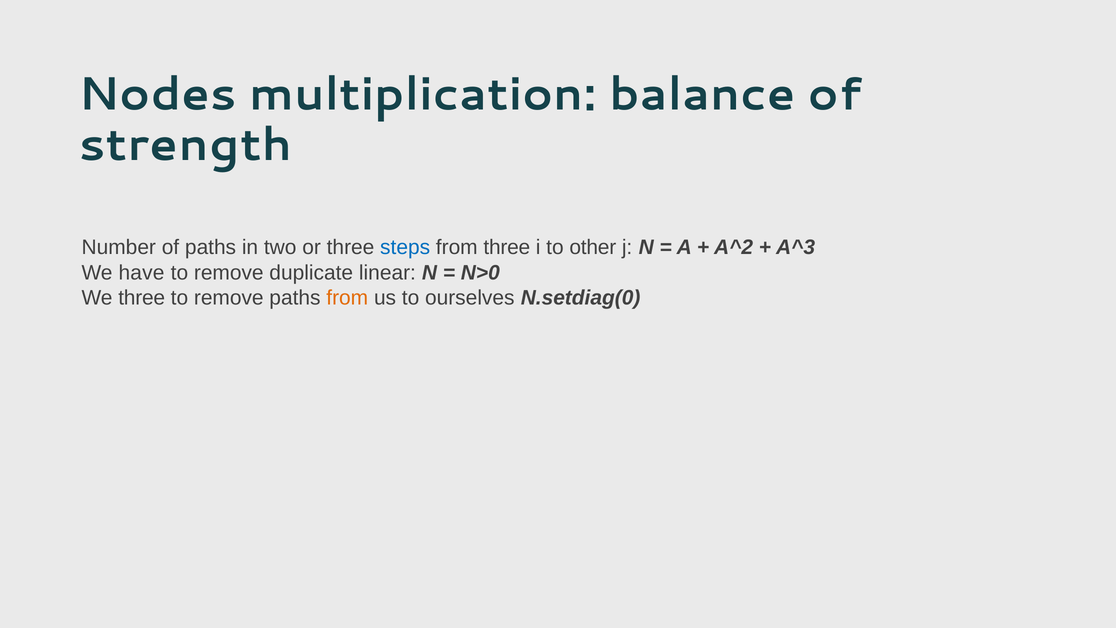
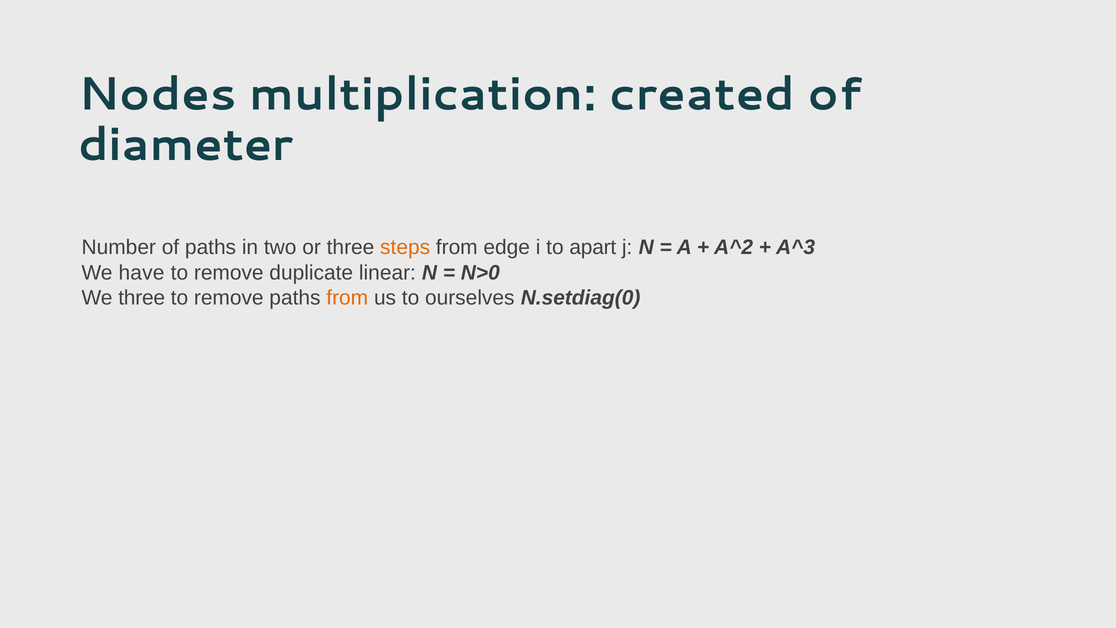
balance: balance -> created
strength: strength -> diameter
steps colour: blue -> orange
from three: three -> edge
other: other -> apart
